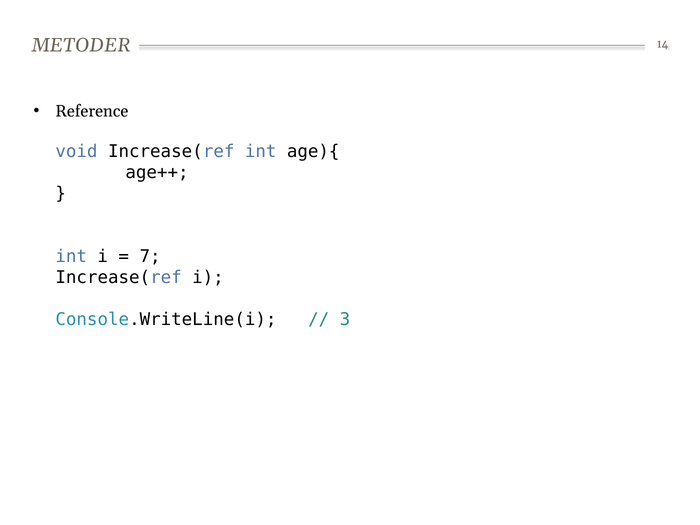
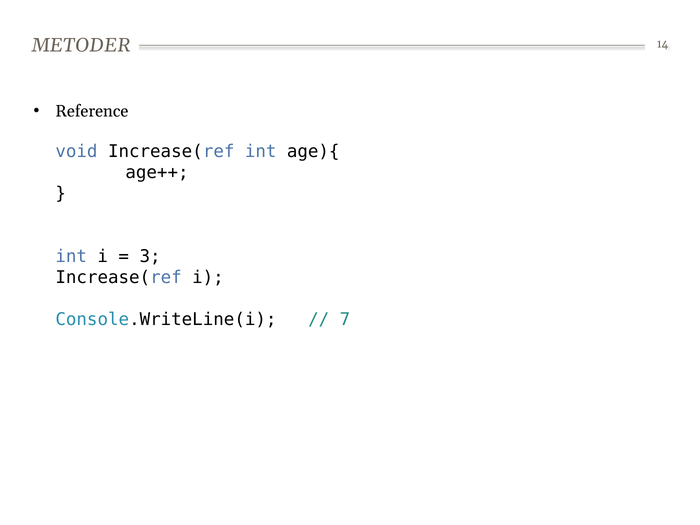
7: 7 -> 3
3: 3 -> 7
